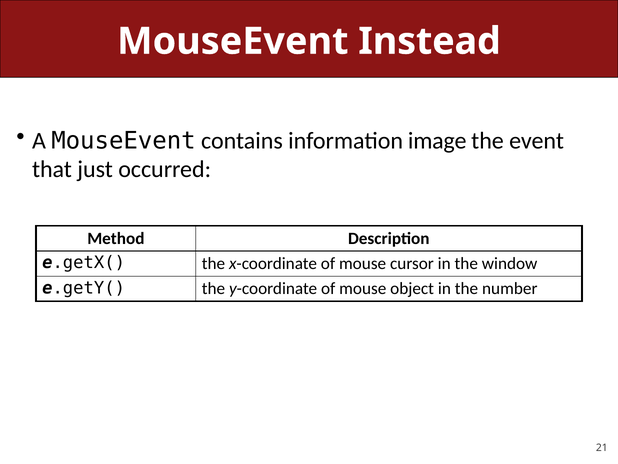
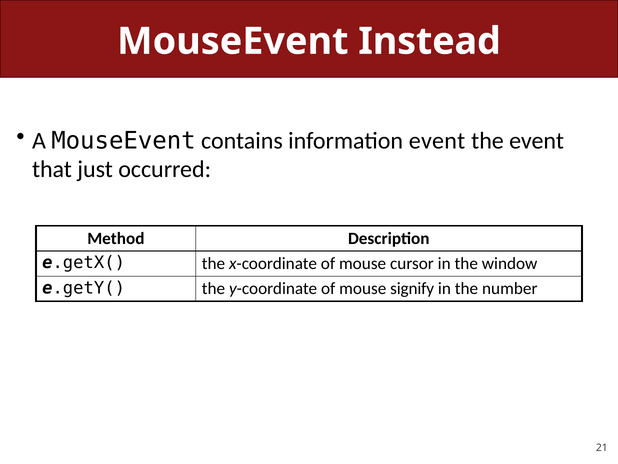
information image: image -> event
object: object -> signify
